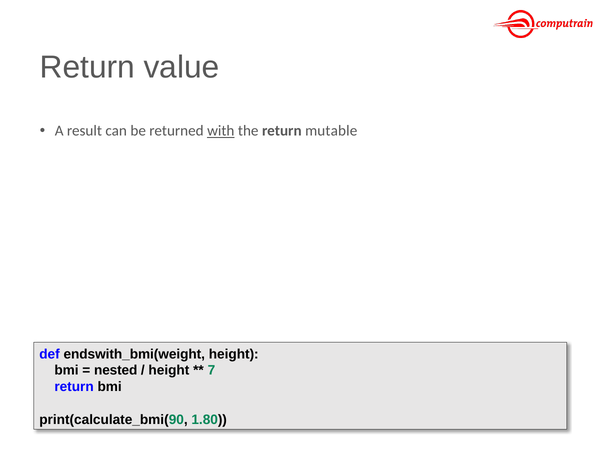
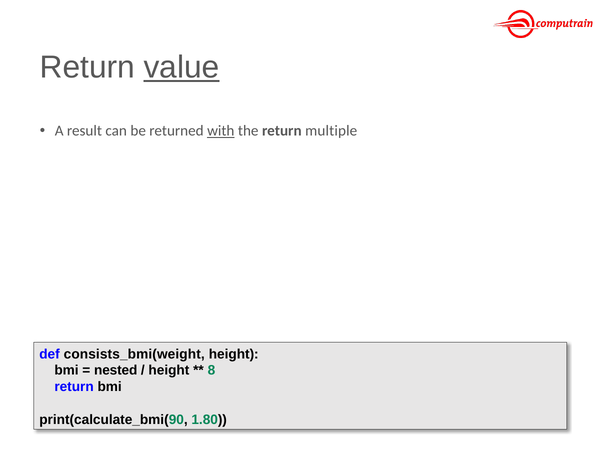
value underline: none -> present
mutable: mutable -> multiple
endswith_bmi(weight: endswith_bmi(weight -> consists_bmi(weight
7: 7 -> 8
